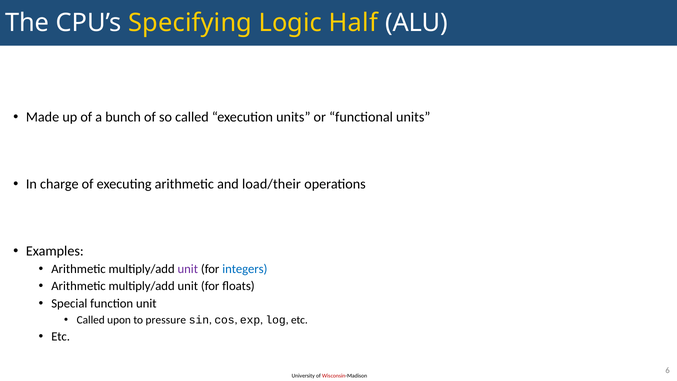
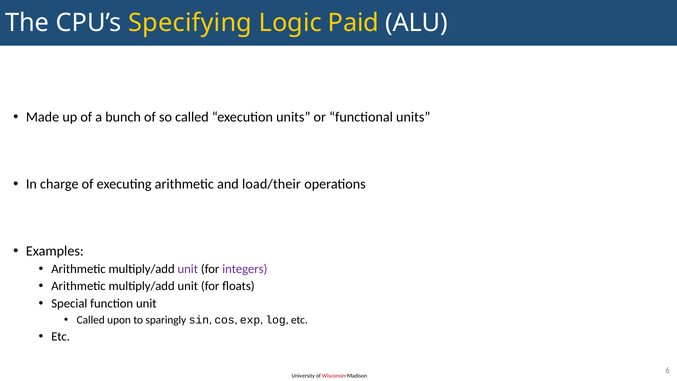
Half: Half -> Paid
integers colour: blue -> purple
pressure: pressure -> sparingly
